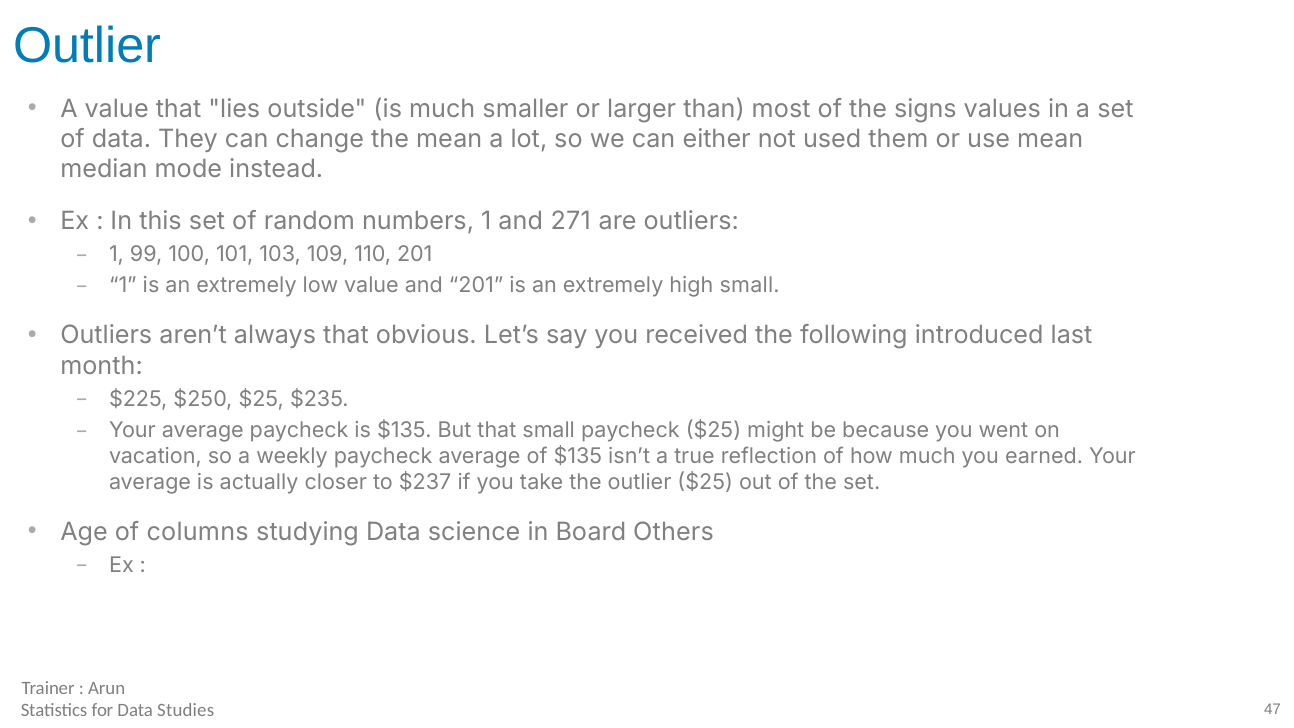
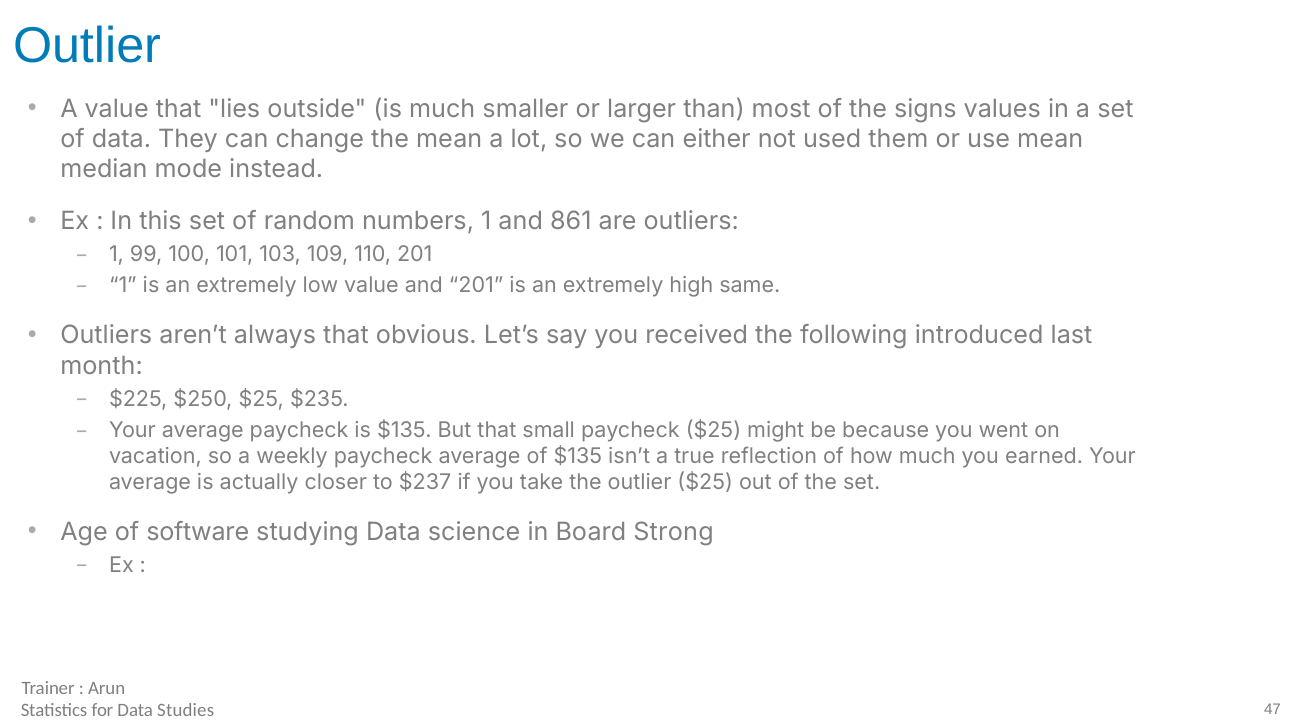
271: 271 -> 861
high small: small -> same
columns: columns -> software
Others: Others -> Strong
